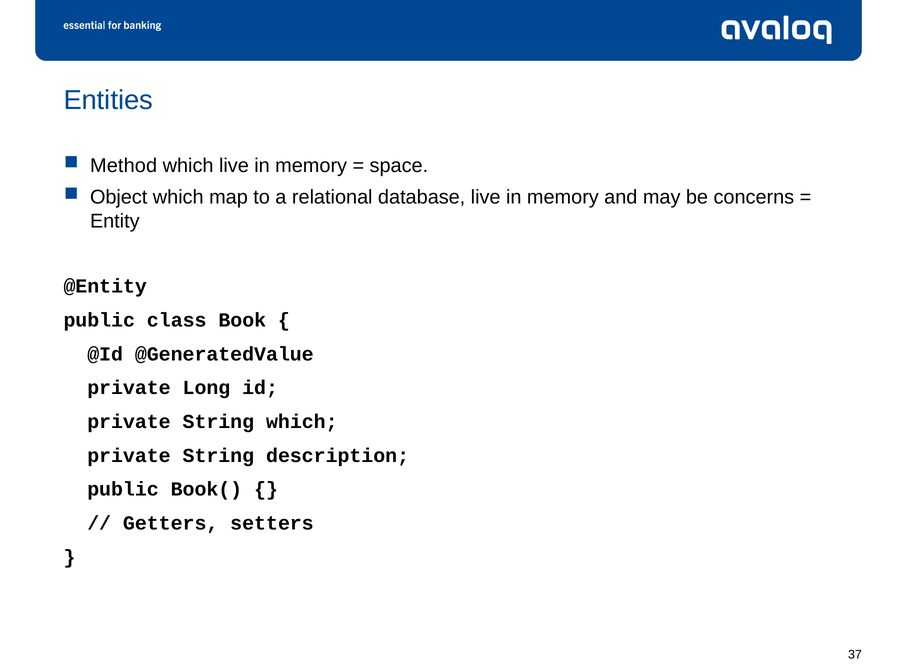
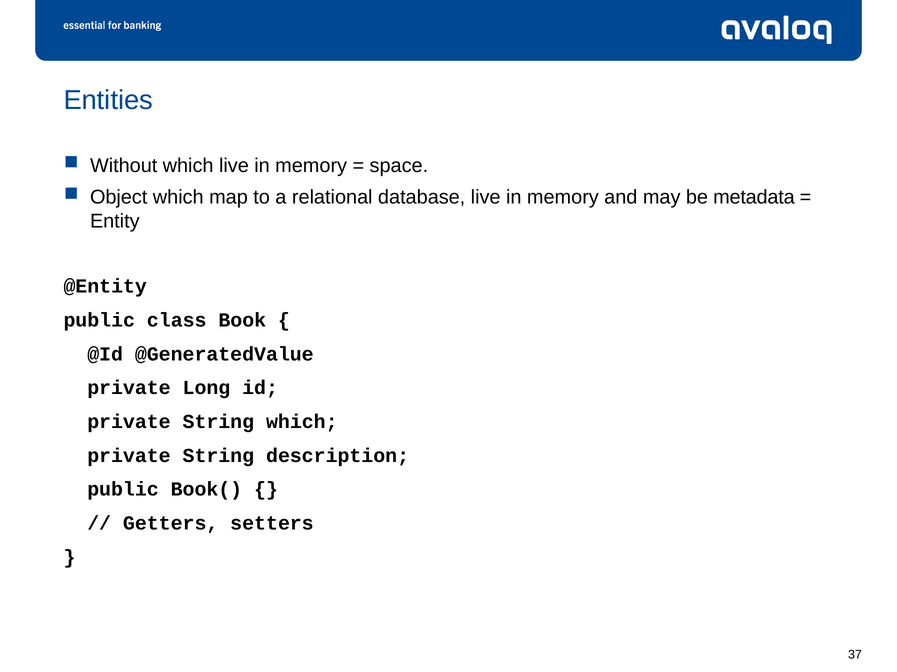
Method: Method -> Without
concerns: concerns -> metadata
